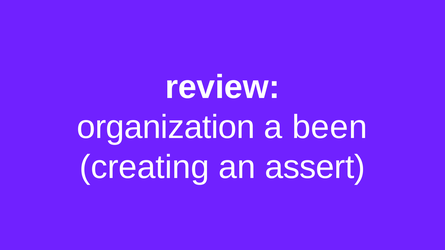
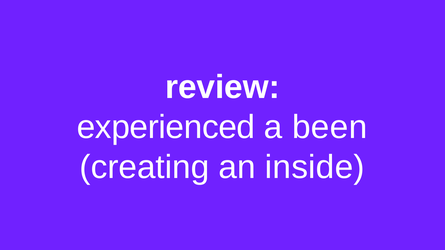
organization: organization -> experienced
assert: assert -> inside
